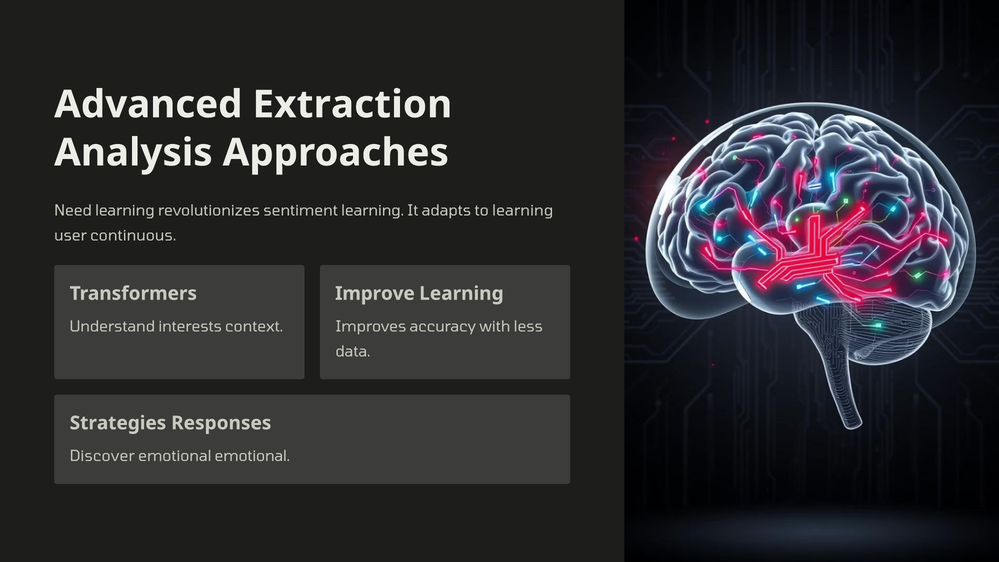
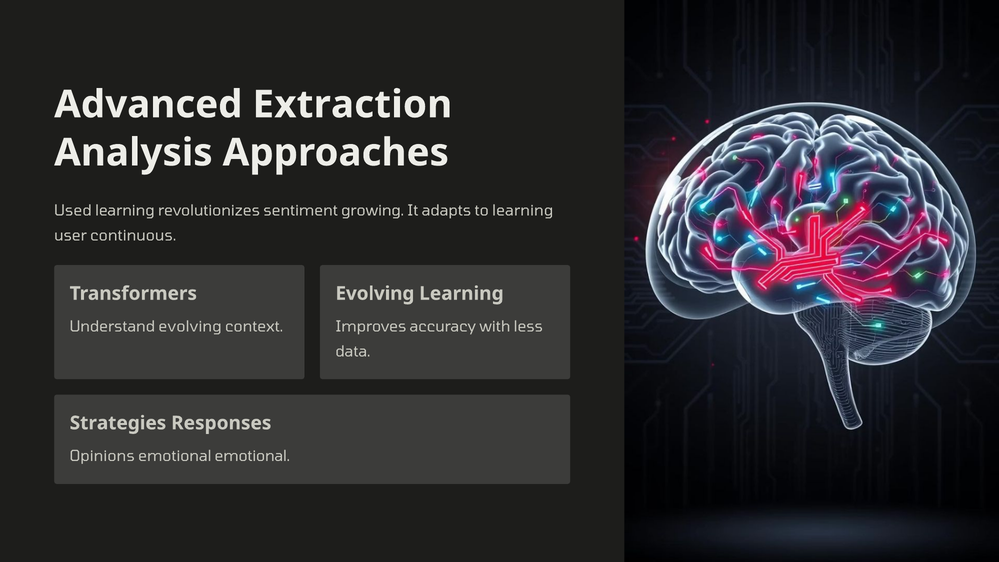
Need: Need -> Used
sentiment learning: learning -> growing
Improve at (375, 294): Improve -> Evolving
Understand interests: interests -> evolving
Discover: Discover -> Opinions
